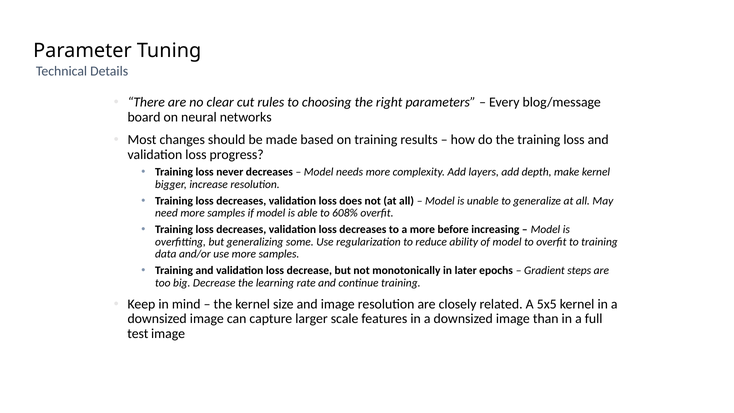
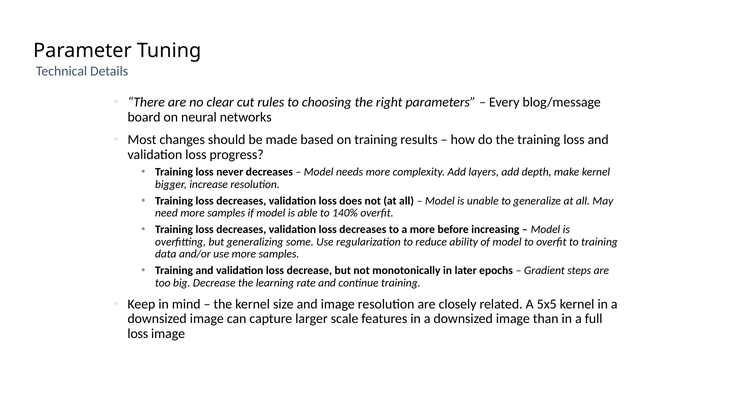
608%: 608% -> 140%
test at (138, 334): test -> loss
